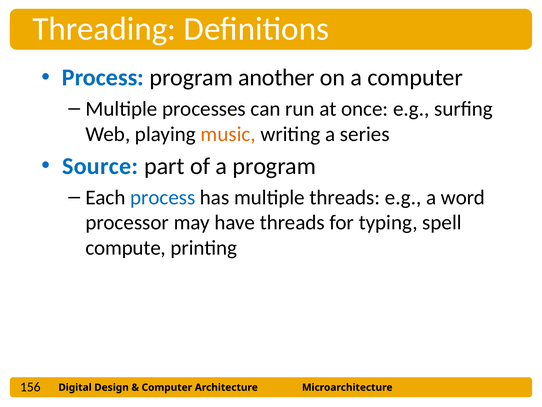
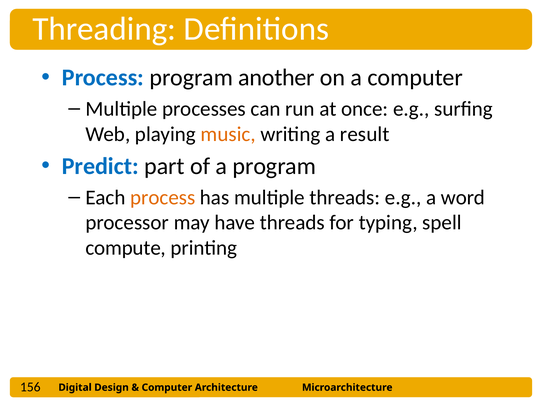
series: series -> result
Source: Source -> Predict
process at (163, 197) colour: blue -> orange
